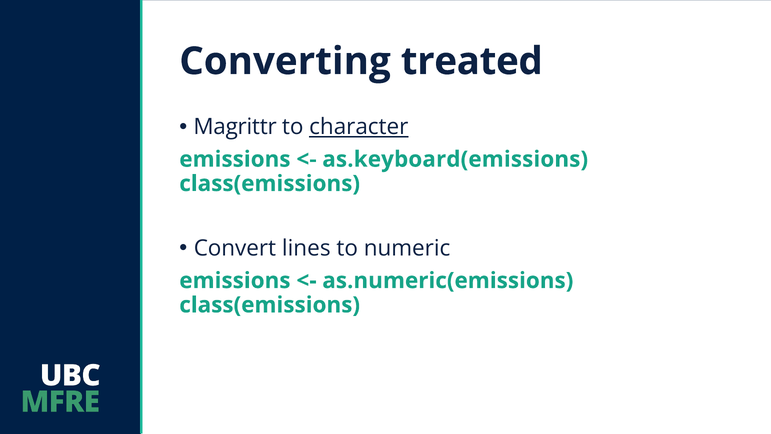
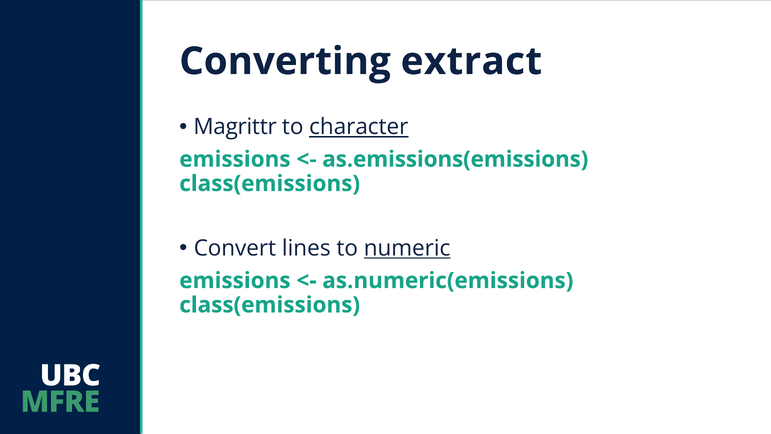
treated: treated -> extract
as.keyboard(emissions: as.keyboard(emissions -> as.emissions(emissions
numeric underline: none -> present
